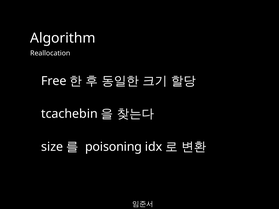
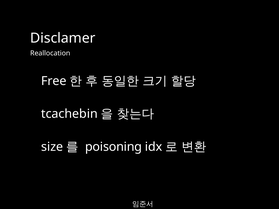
Algorithm: Algorithm -> Disclamer
